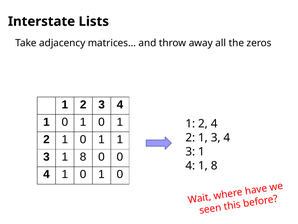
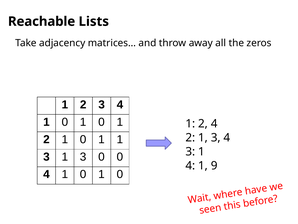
Interstate: Interstate -> Reachable
3 1 8: 8 -> 3
4 1 8: 8 -> 9
